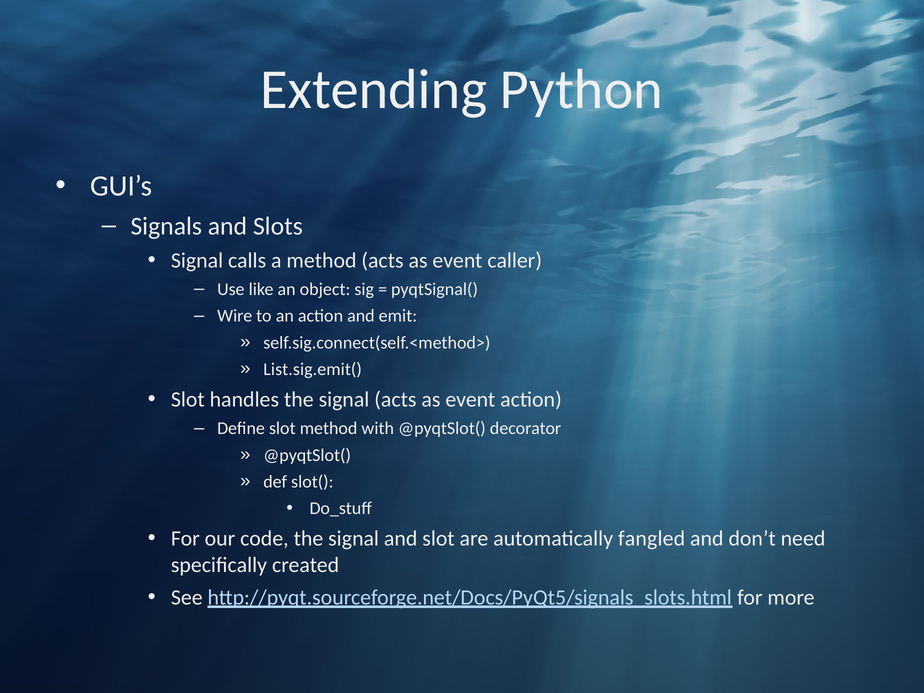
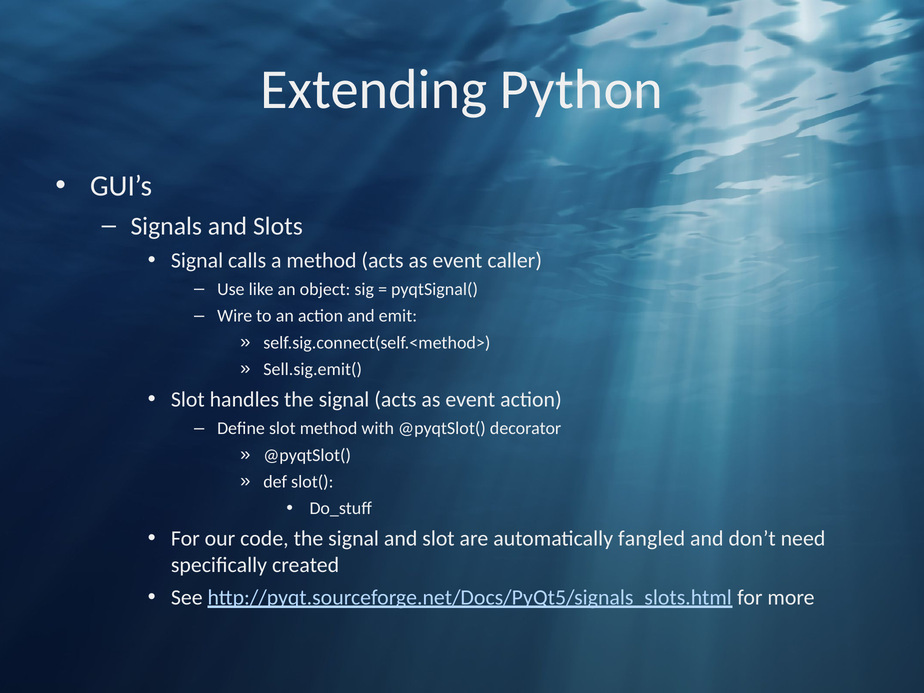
List.sig.emit(: List.sig.emit( -> Sell.sig.emit(
